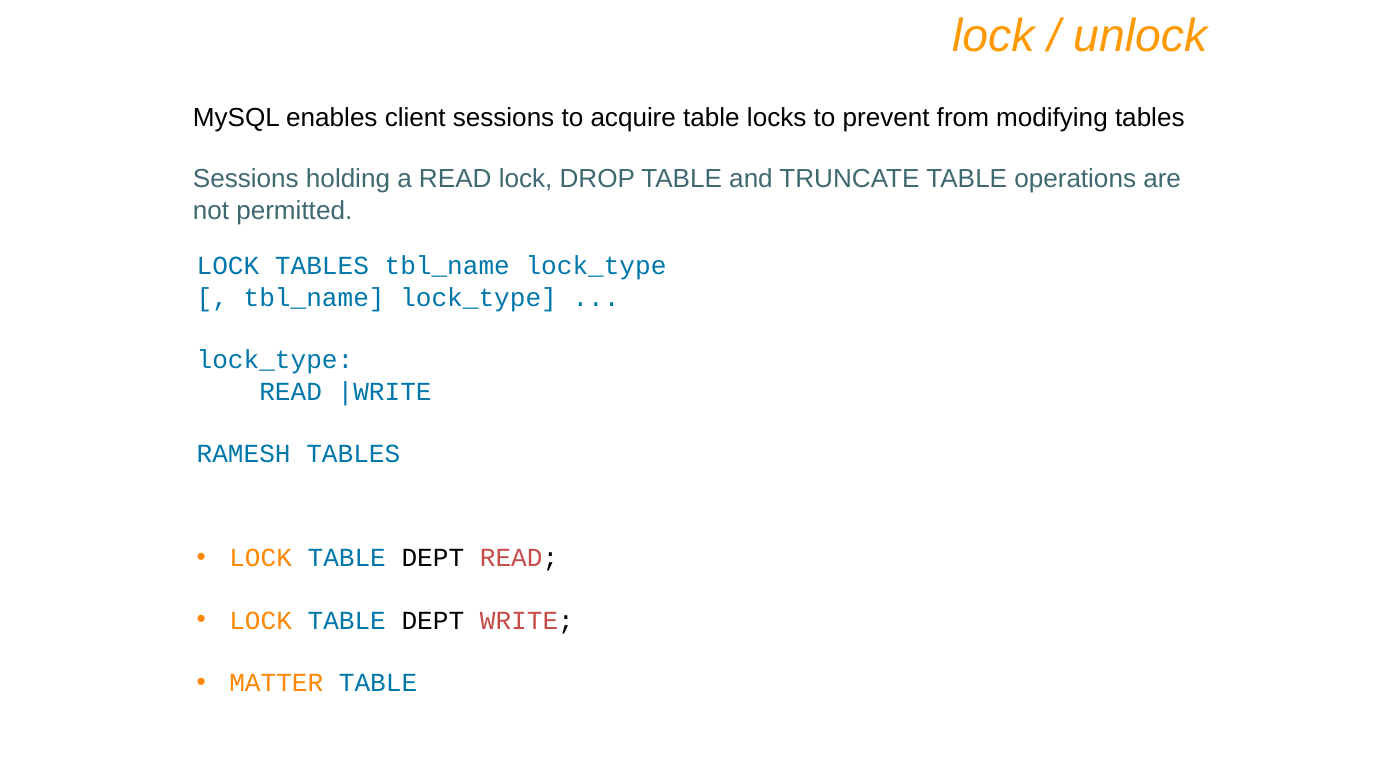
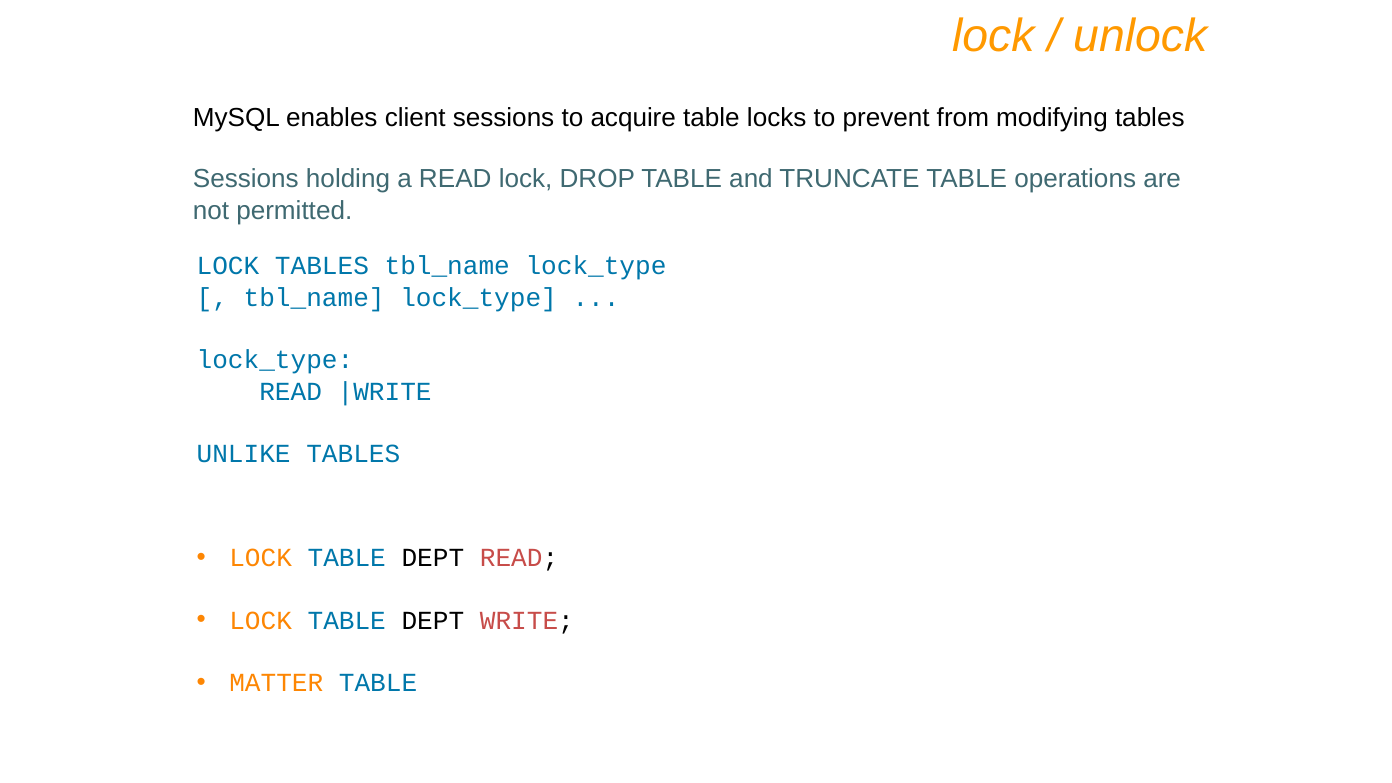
RAMESH: RAMESH -> UNLIKE
